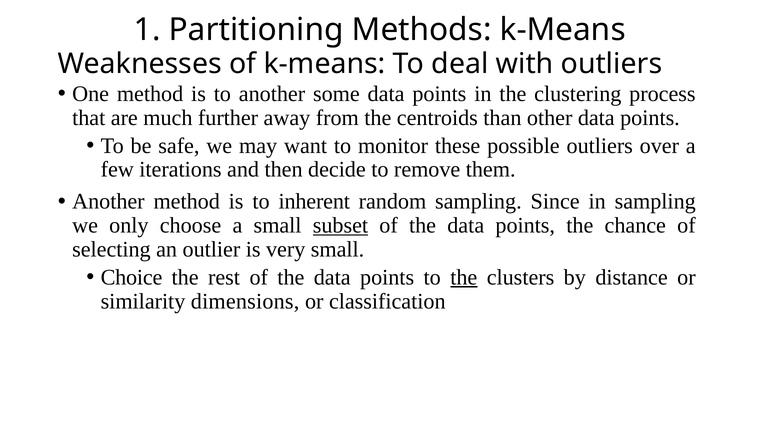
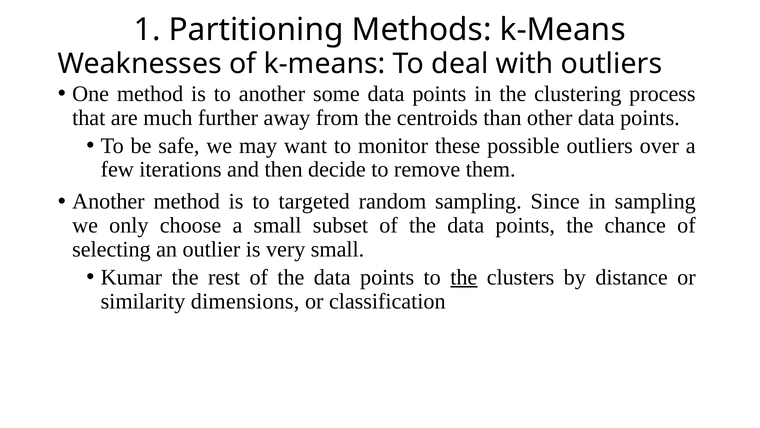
inherent: inherent -> targeted
subset underline: present -> none
Choice: Choice -> Kumar
